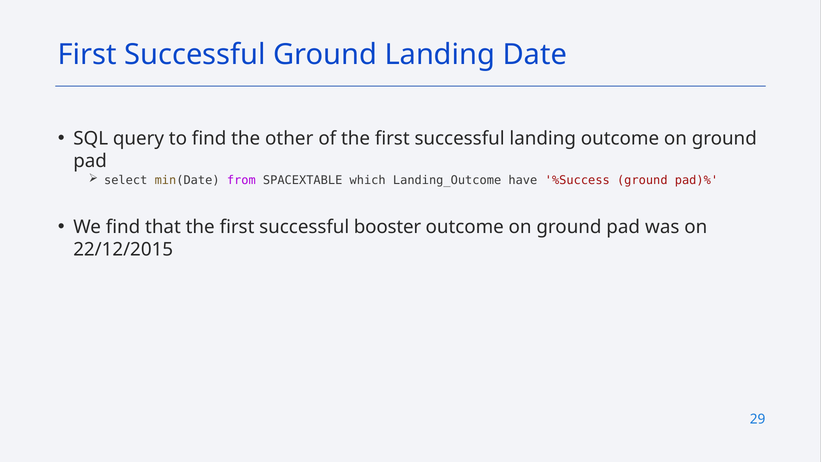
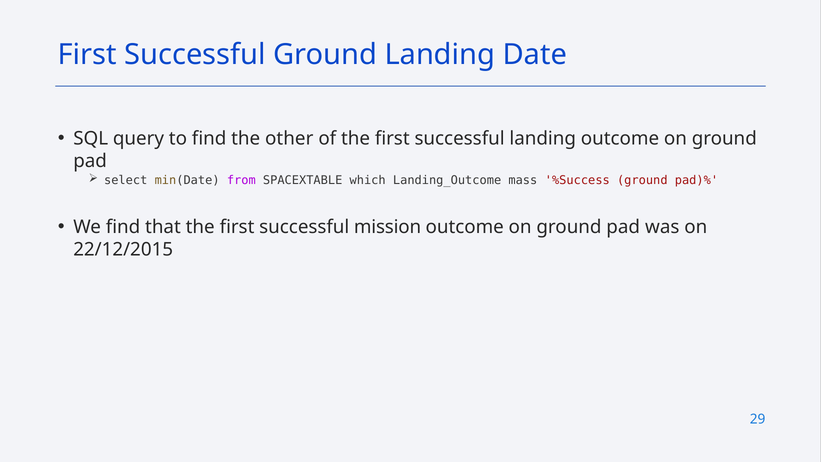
have: have -> mass
booster: booster -> mission
